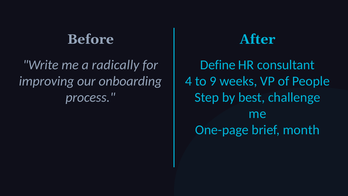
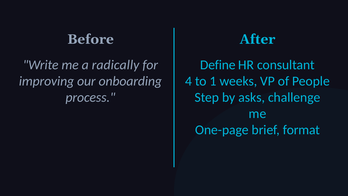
9: 9 -> 1
best: best -> asks
month: month -> format
